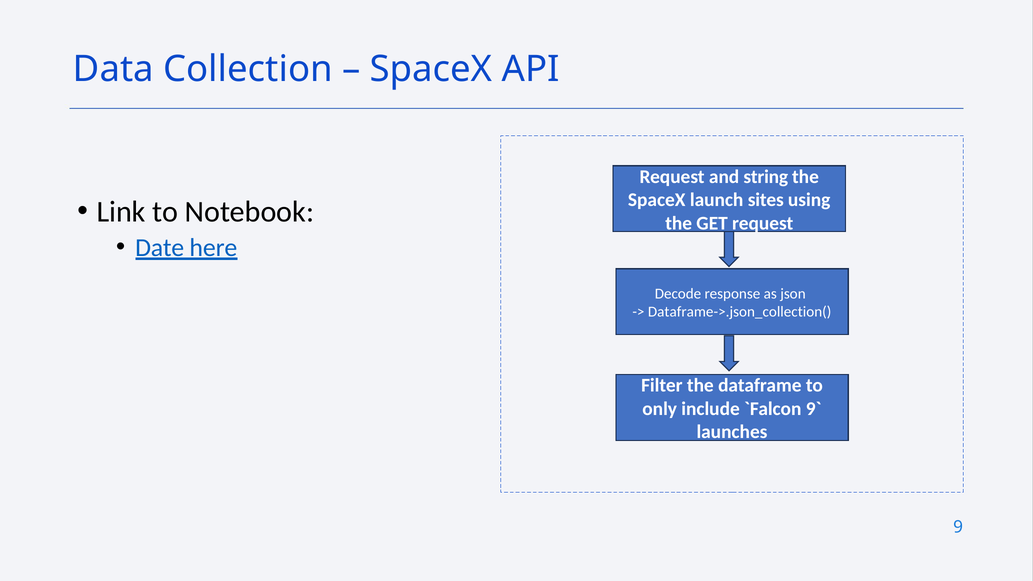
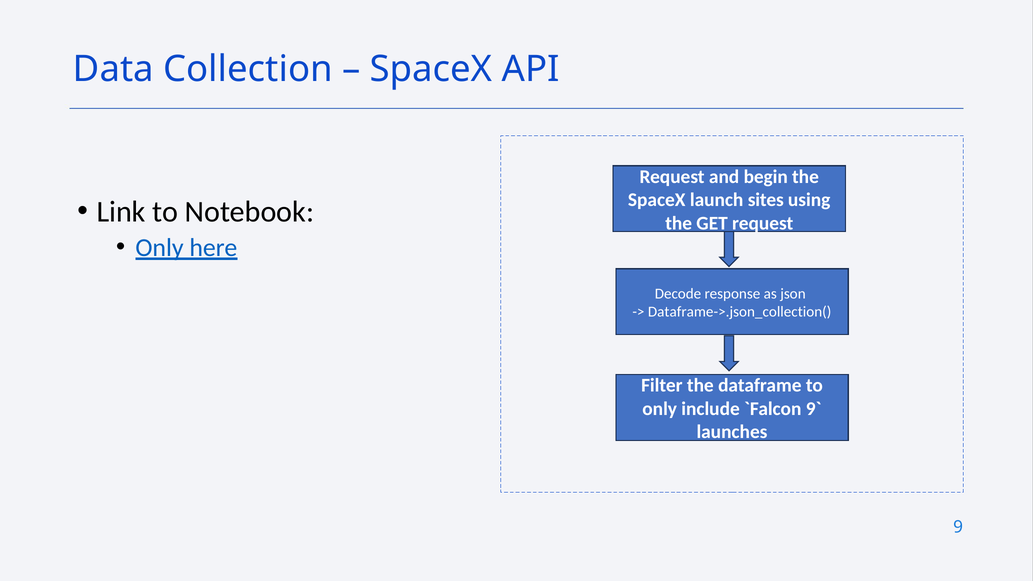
string: string -> begin
Date at (160, 248): Date -> Only
